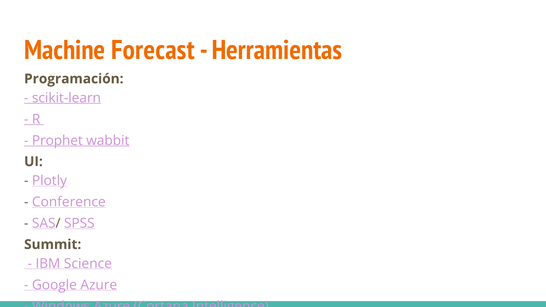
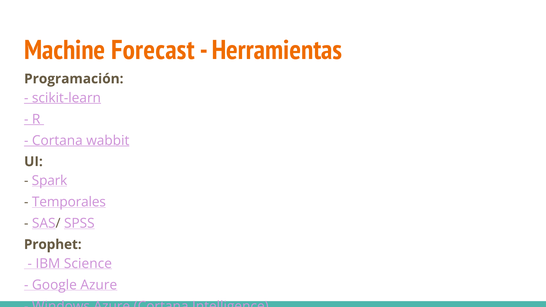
Prophet at (57, 141): Prophet -> Cortana
Plotly: Plotly -> Spark
Conference: Conference -> Temporales
Summit: Summit -> Prophet
